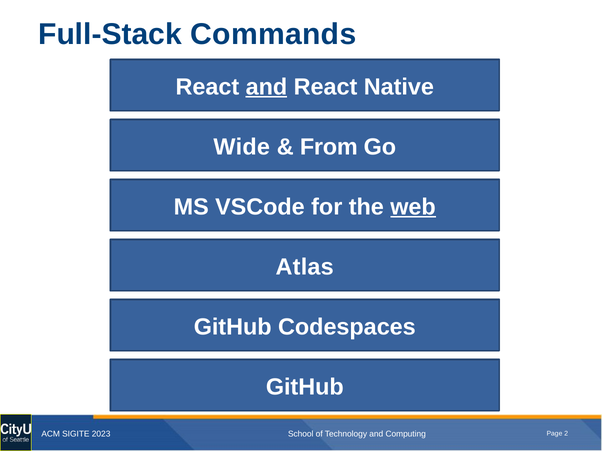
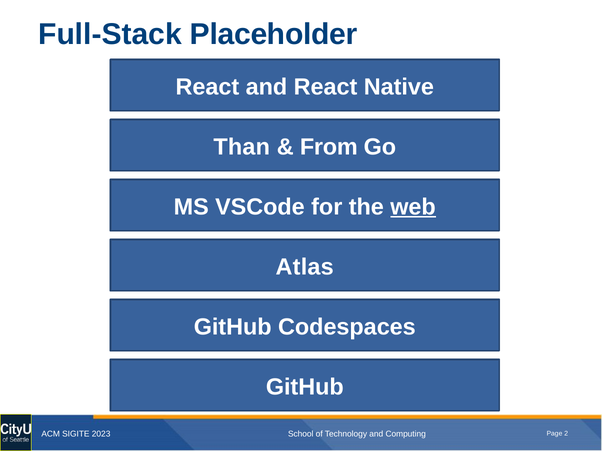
Commands: Commands -> Placeholder
and at (266, 87) underline: present -> none
Wide: Wide -> Than
